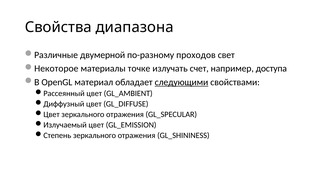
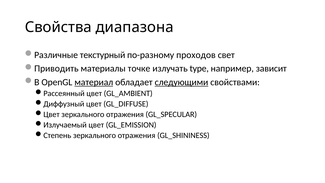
двумерной: двумерной -> текстурный
Некоторое: Некоторое -> Приводить
счет: счет -> type
доступа: доступа -> зависит
материал underline: none -> present
